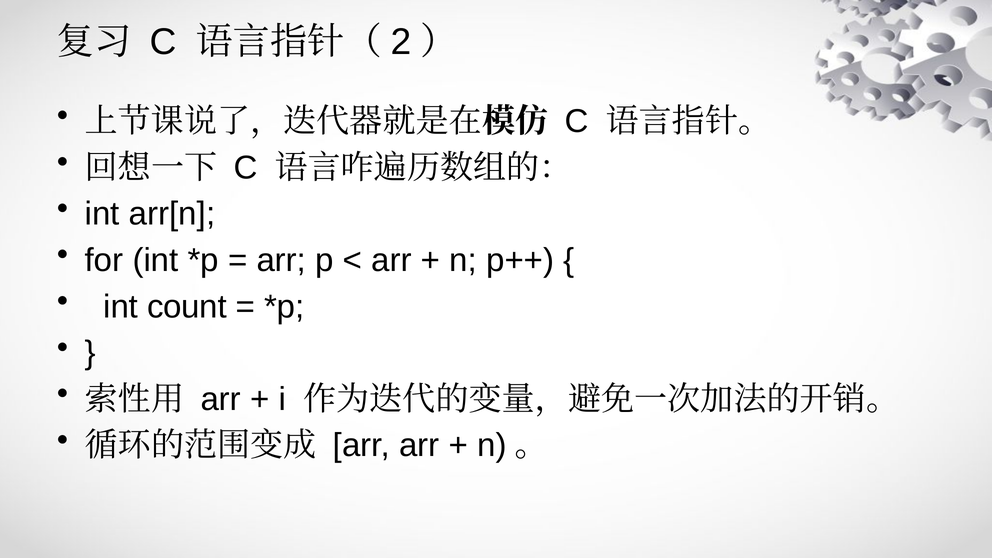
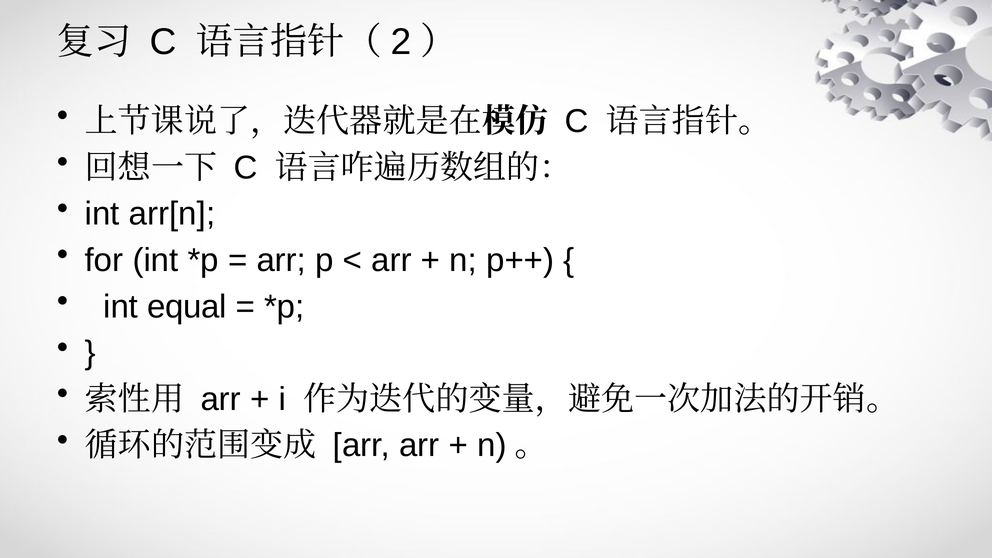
count: count -> equal
